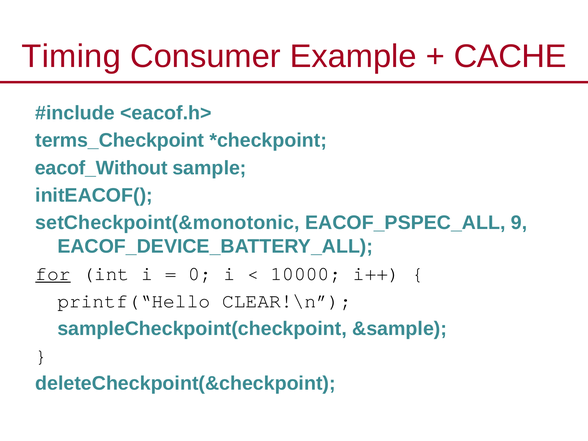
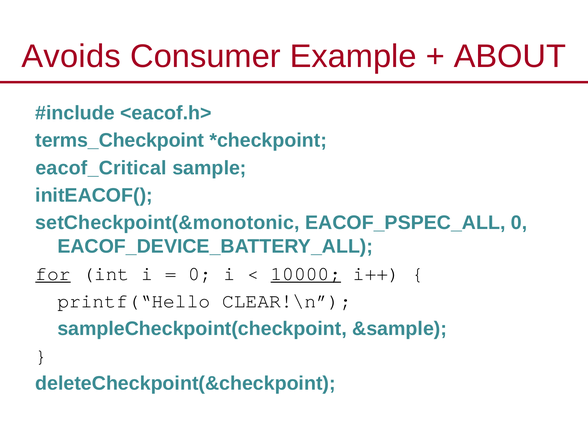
Timing: Timing -> Avoids
CACHE: CACHE -> ABOUT
eacof_Without: eacof_Without -> eacof_Critical
EACOF_PSPEC_ALL 9: 9 -> 0
10000 underline: none -> present
